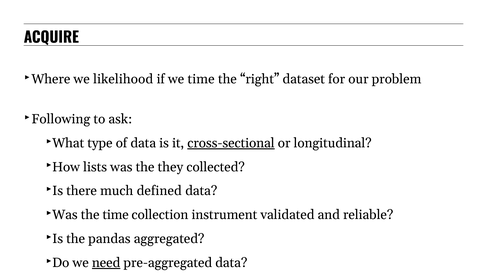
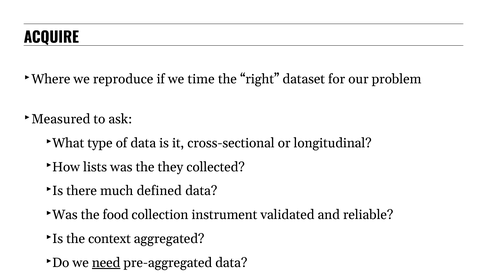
likelihood: likelihood -> reproduce
Following: Following -> Measured
cross-sectional underline: present -> none
the time: time -> food
pandas: pandas -> context
